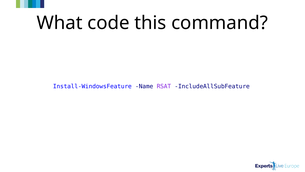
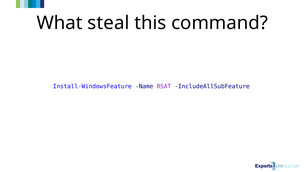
code: code -> steal
